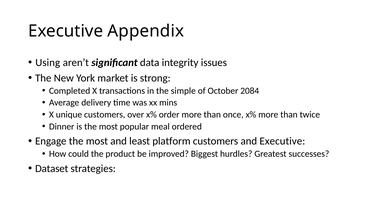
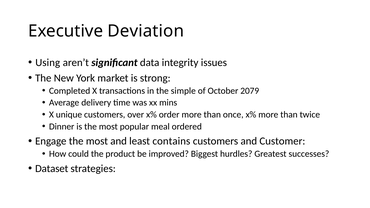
Appendix: Appendix -> Deviation
2084: 2084 -> 2079
platform: platform -> contains
and Executive: Executive -> Customer
